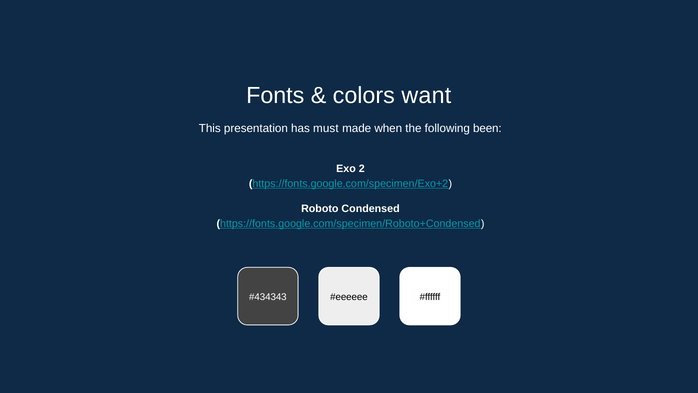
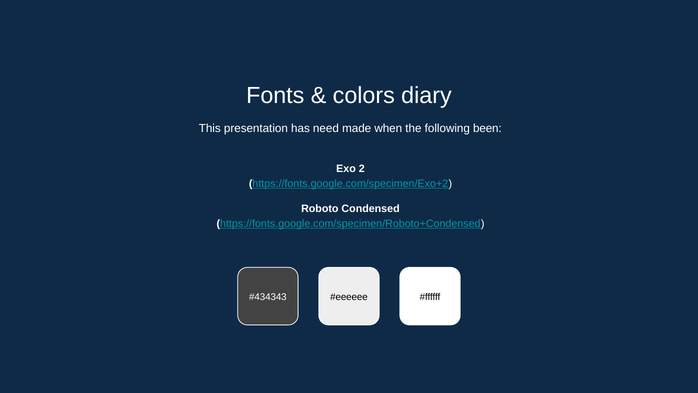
want: want -> diary
must: must -> need
